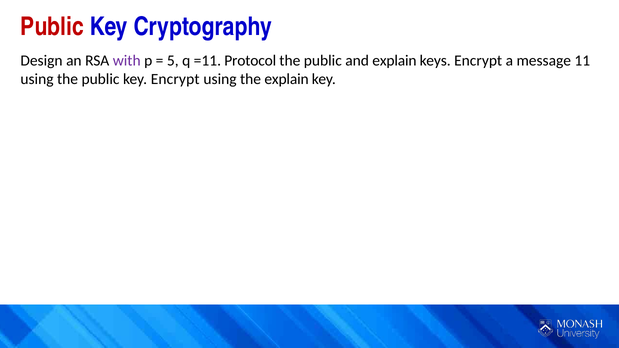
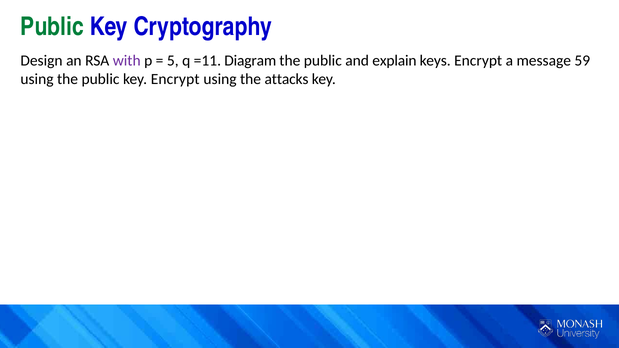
Public at (52, 27) colour: red -> green
Protocol: Protocol -> Diagram
11: 11 -> 59
the explain: explain -> attacks
